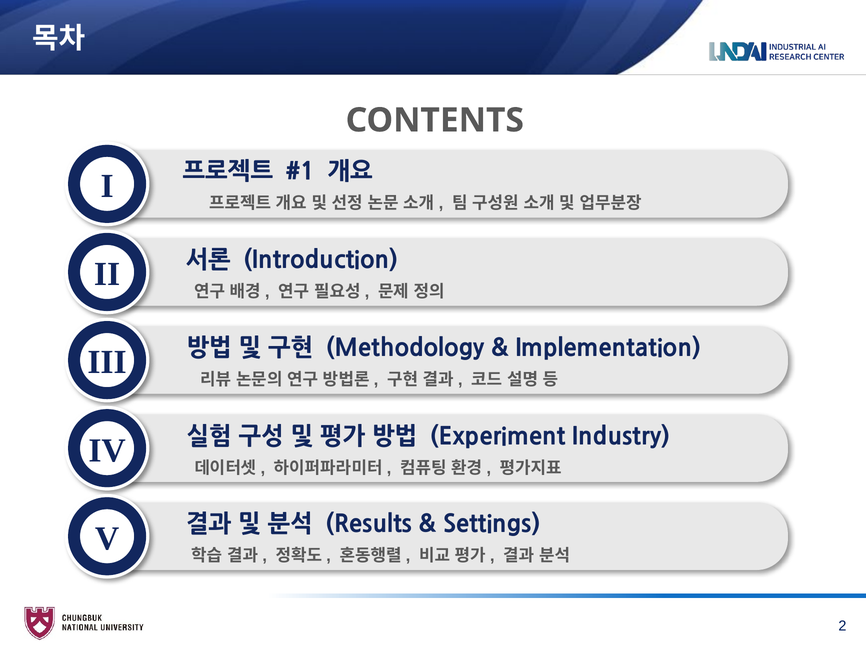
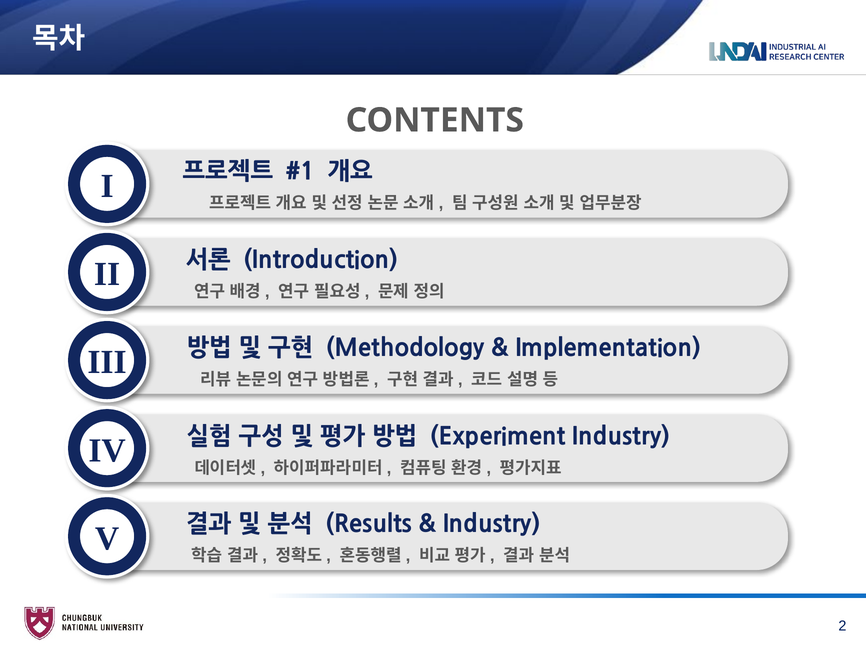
Settings at (492, 524): Settings -> Industry
